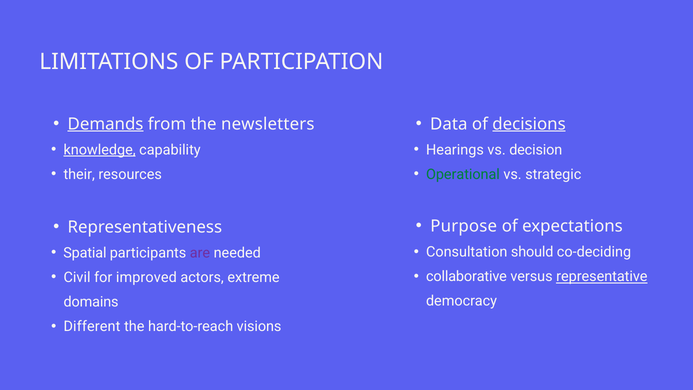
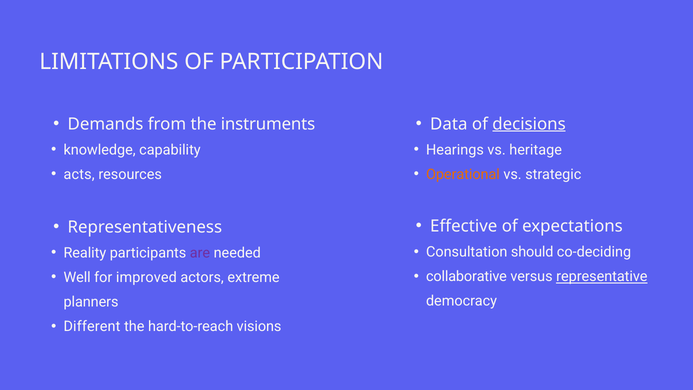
Demands underline: present -> none
newsletters: newsletters -> instruments
decision: decision -> heritage
knowledge underline: present -> none
Operational colour: green -> orange
their: their -> acts
Purpose: Purpose -> Effective
Spatial: Spatial -> Reality
Civil: Civil -> Well
domains: domains -> planners
